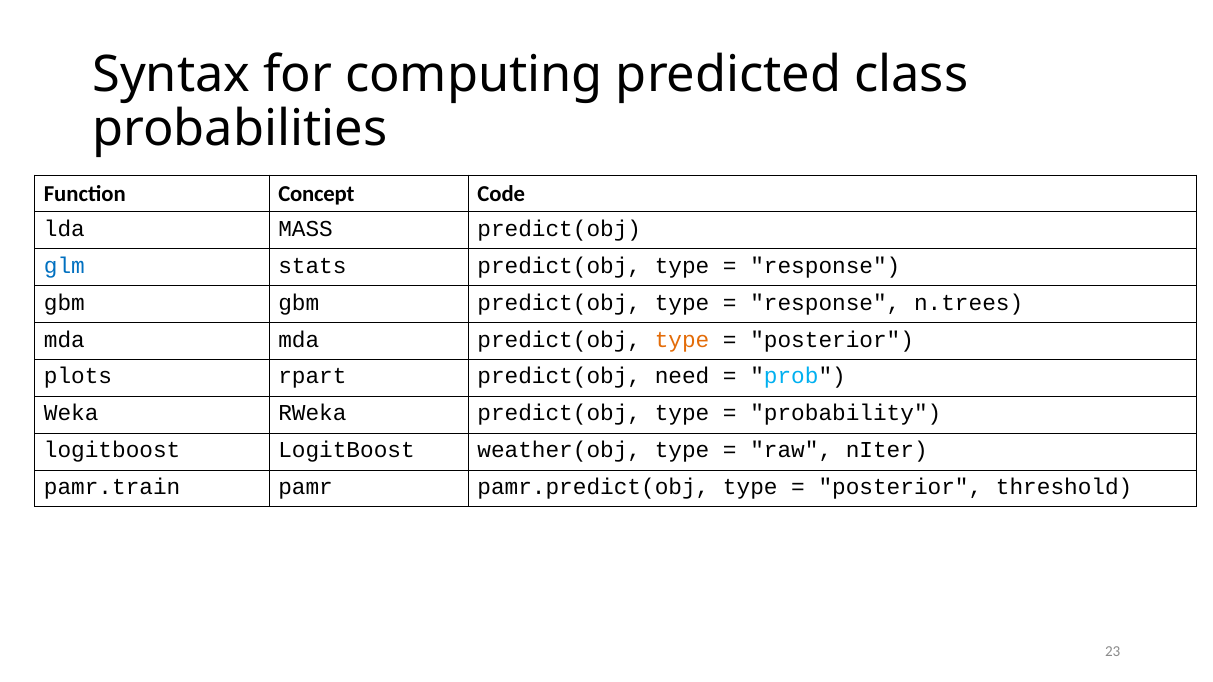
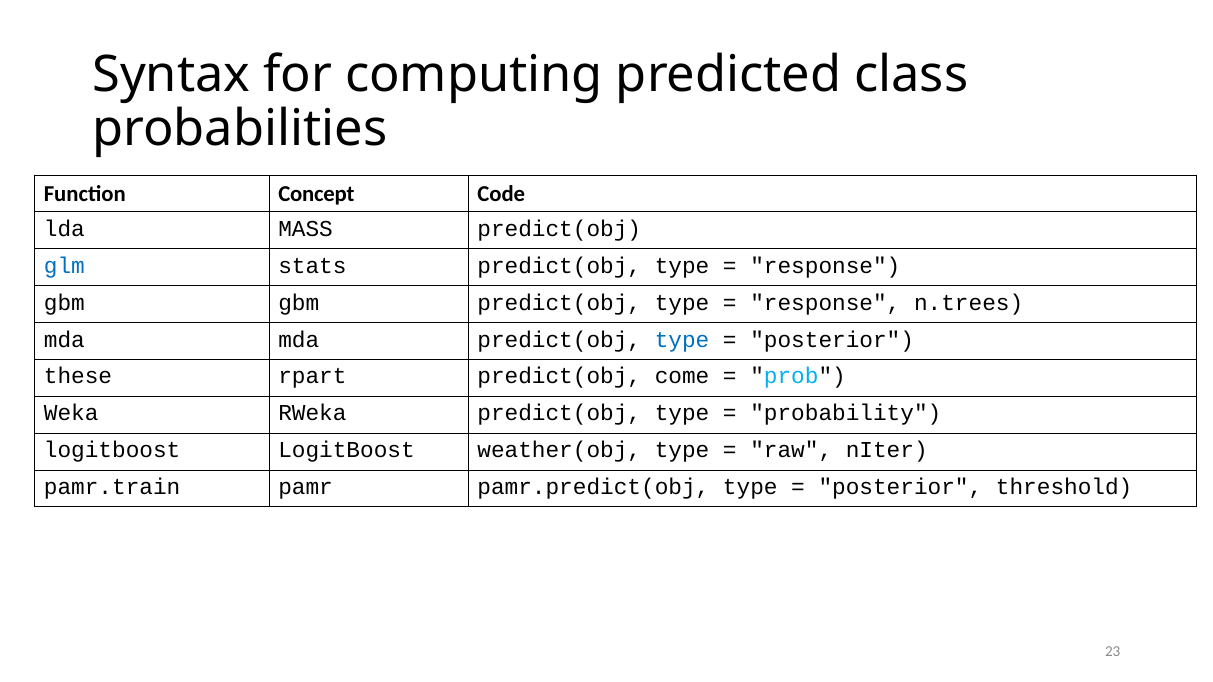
type at (682, 340) colour: orange -> blue
plots: plots -> these
need: need -> come
